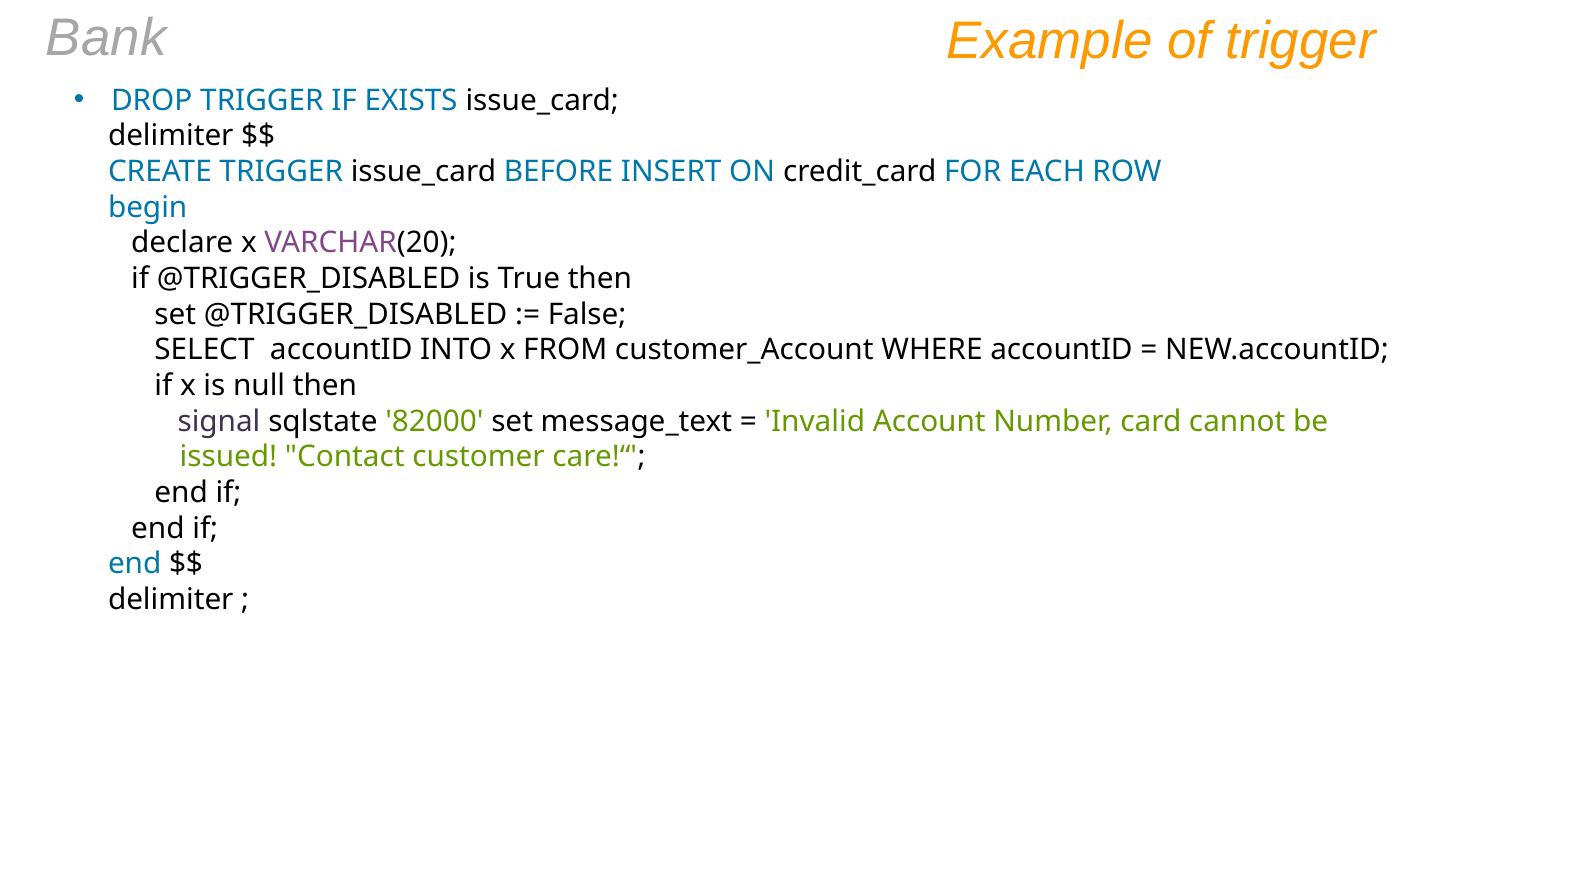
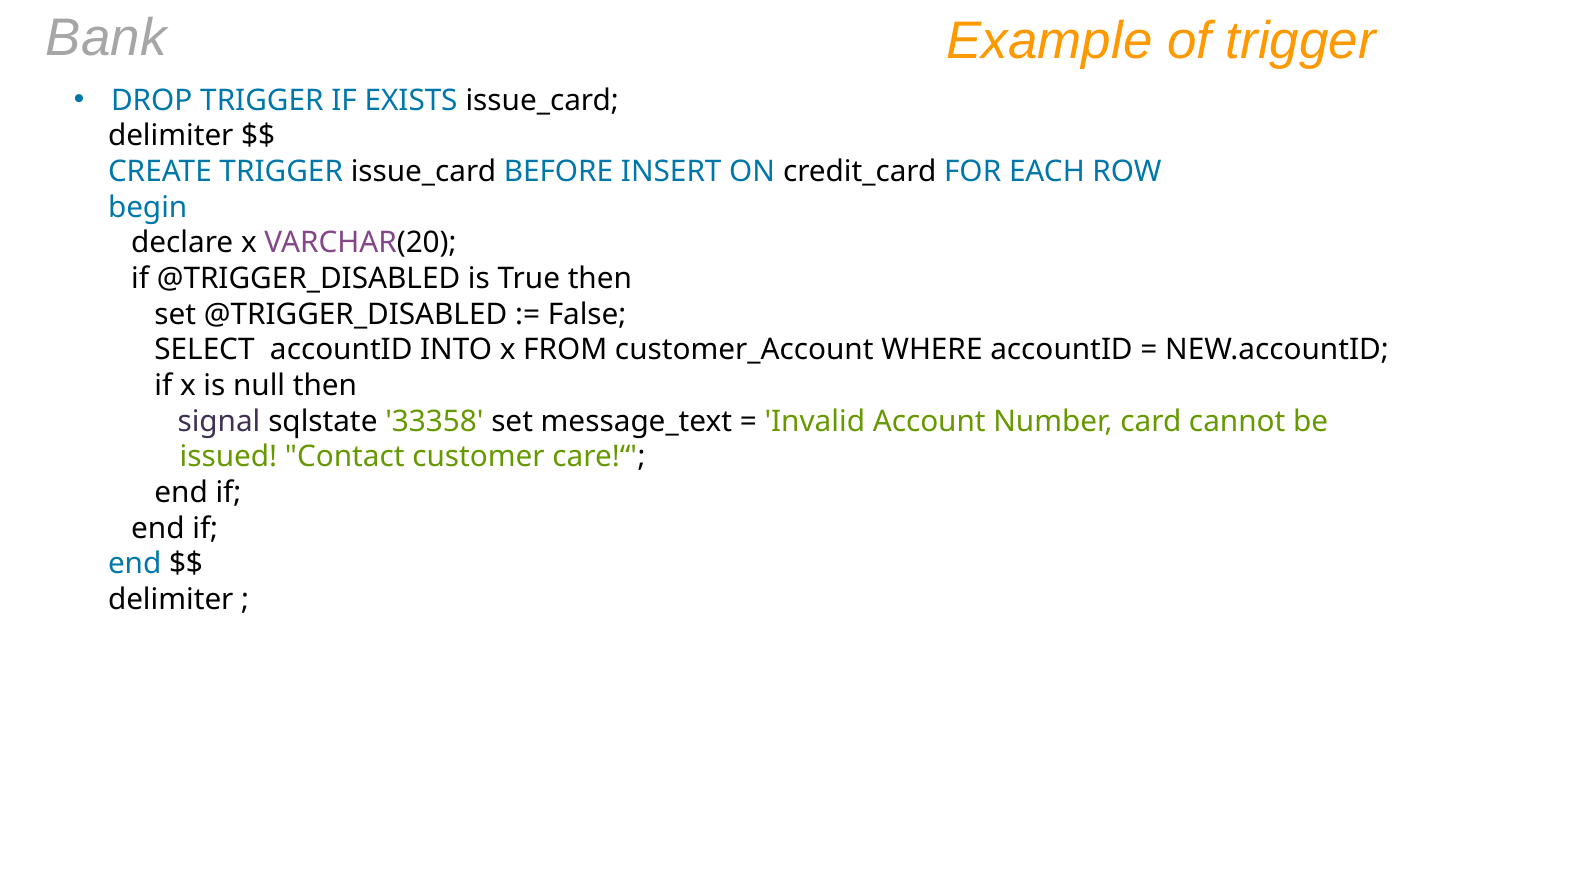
82000: 82000 -> 33358
